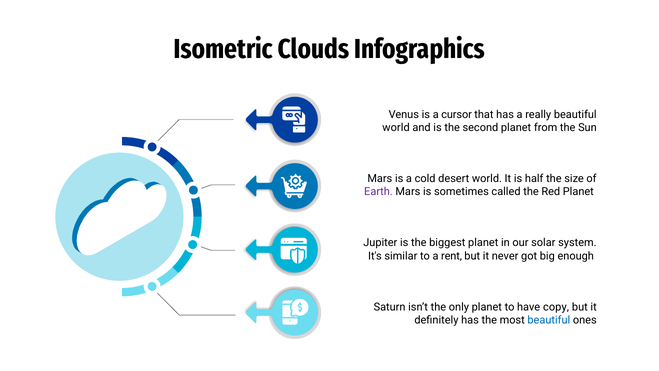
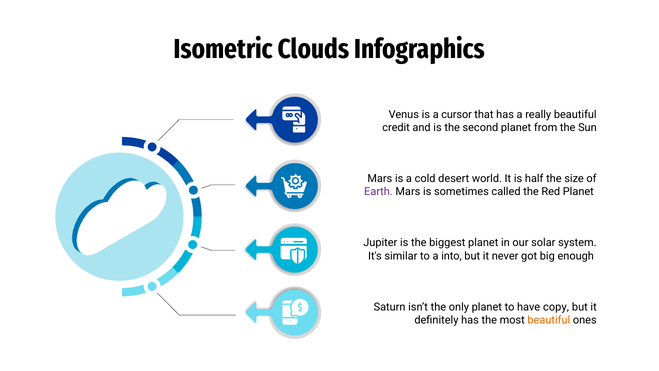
world at (396, 127): world -> credit
rent: rent -> into
beautiful at (549, 320) colour: blue -> orange
